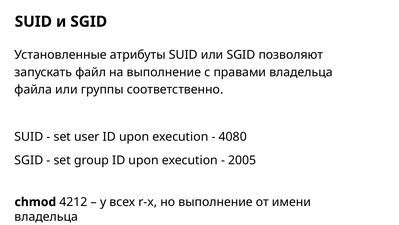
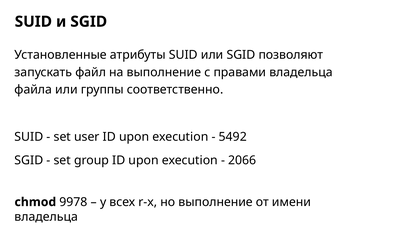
4080: 4080 -> 5492
2005: 2005 -> 2066
4212: 4212 -> 9978
